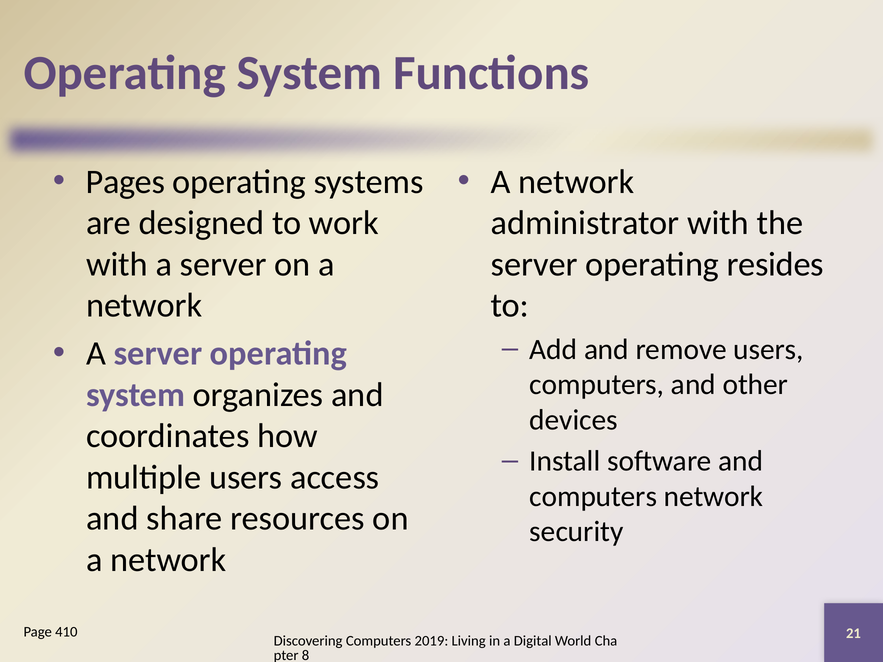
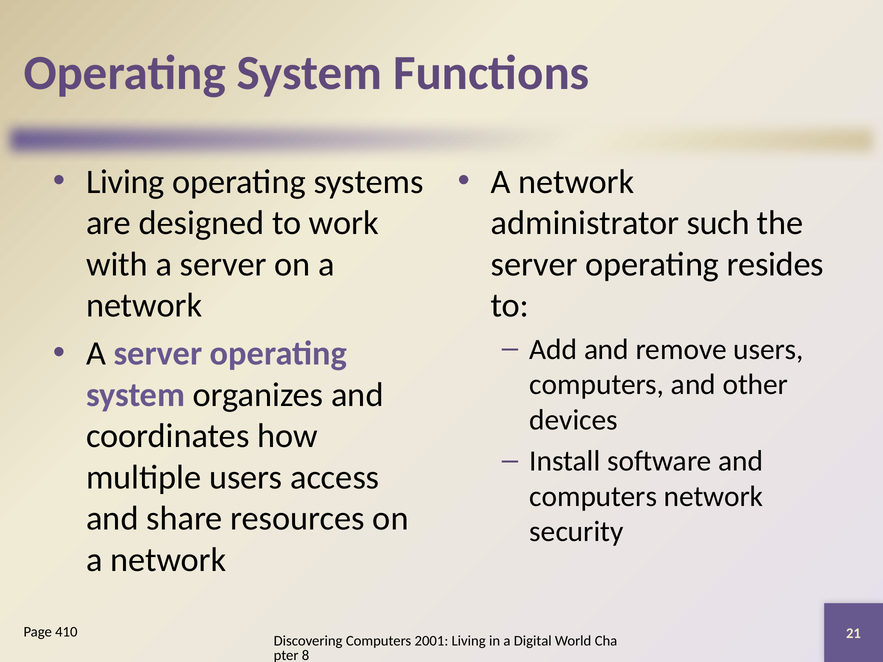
Pages at (125, 182): Pages -> Living
administrator with: with -> such
2019: 2019 -> 2001
